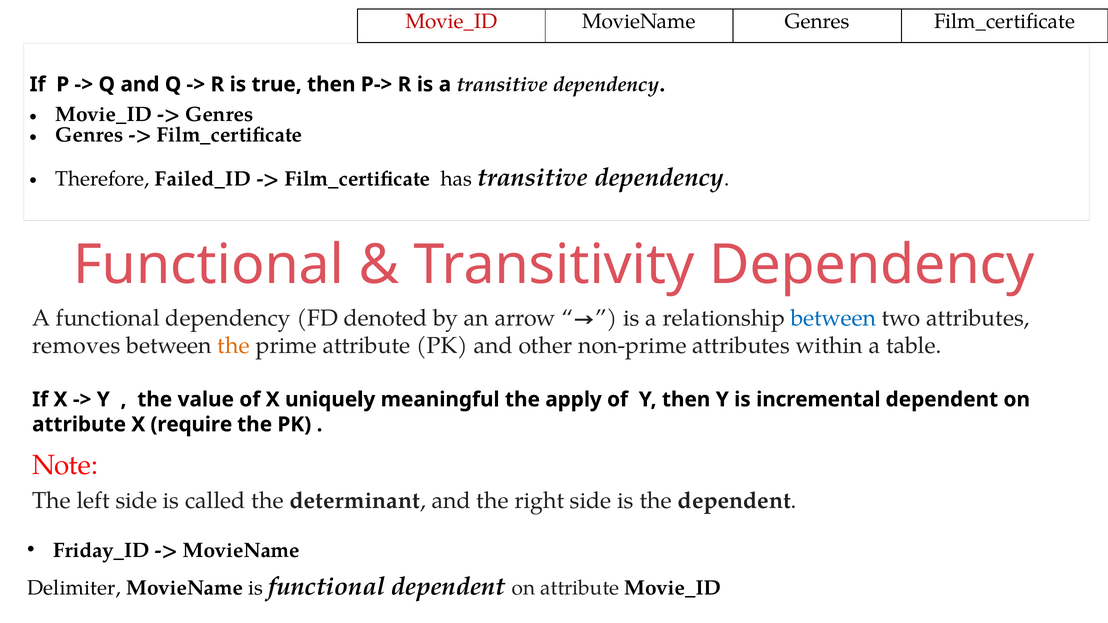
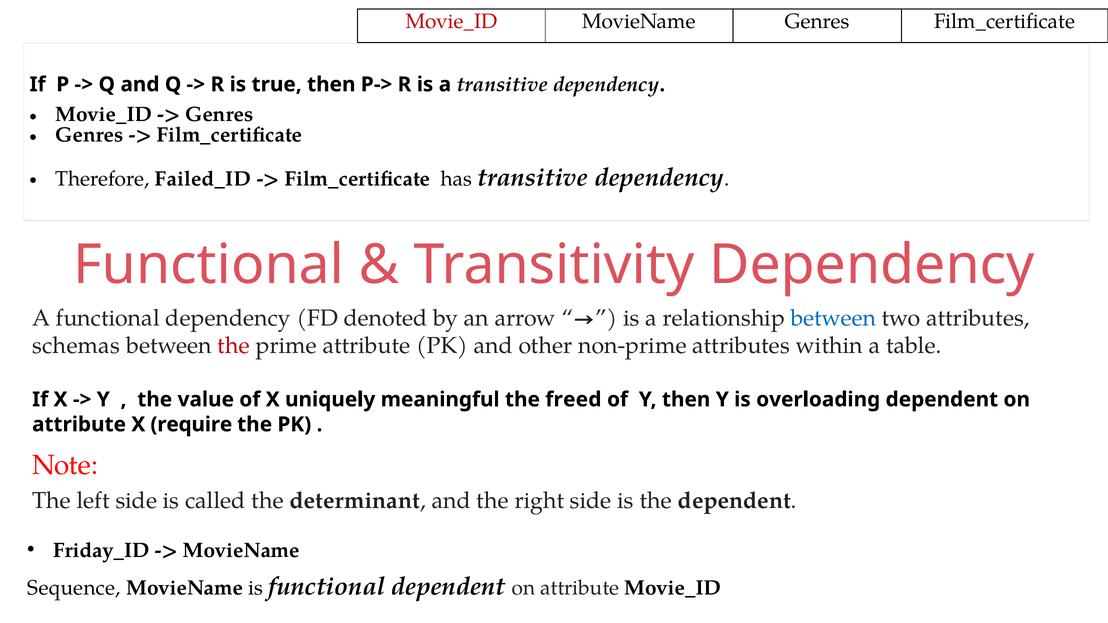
removes: removes -> schemas
the at (234, 346) colour: orange -> red
apply: apply -> freed
incremental: incremental -> overloading
Delimiter: Delimiter -> Sequence
